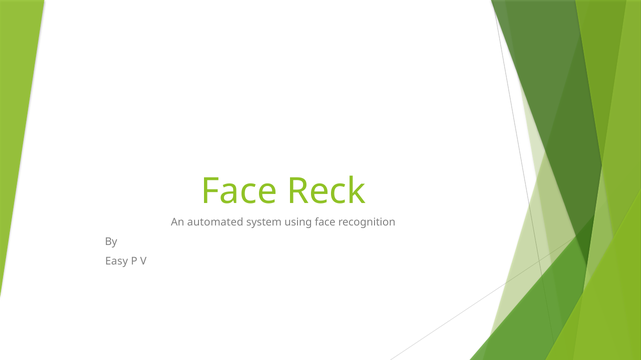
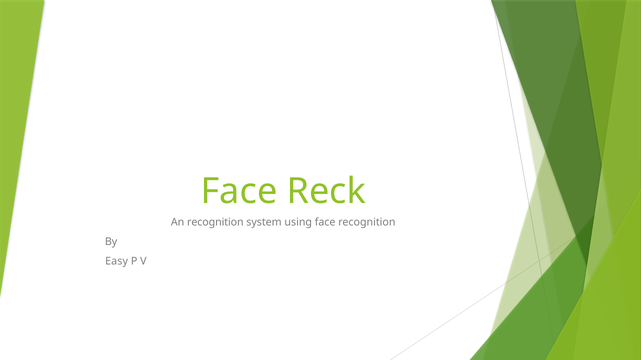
An automated: automated -> recognition
